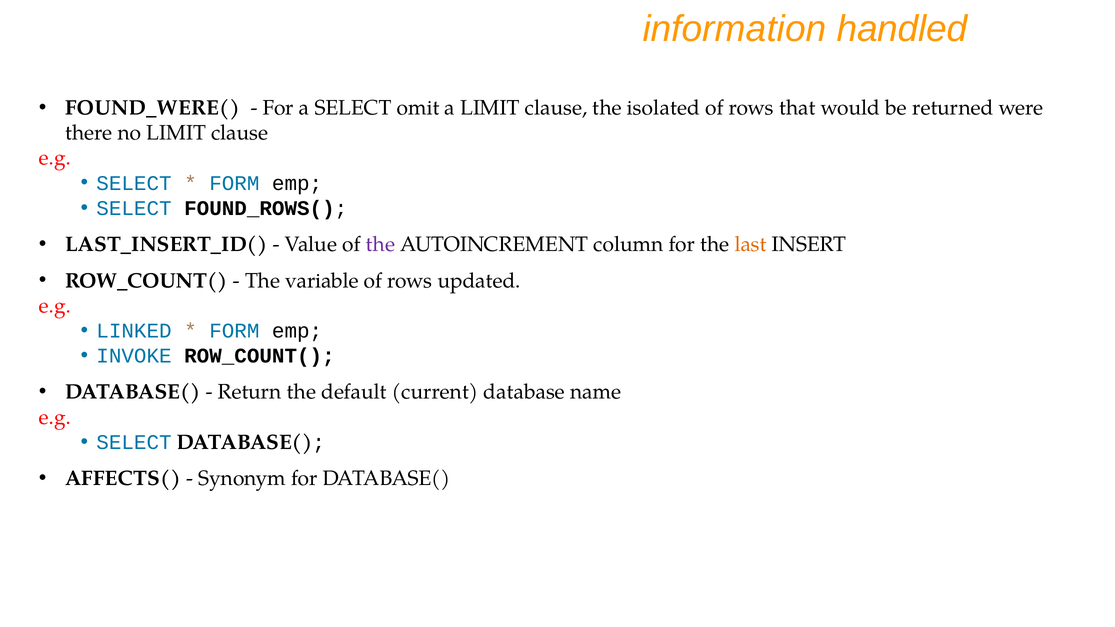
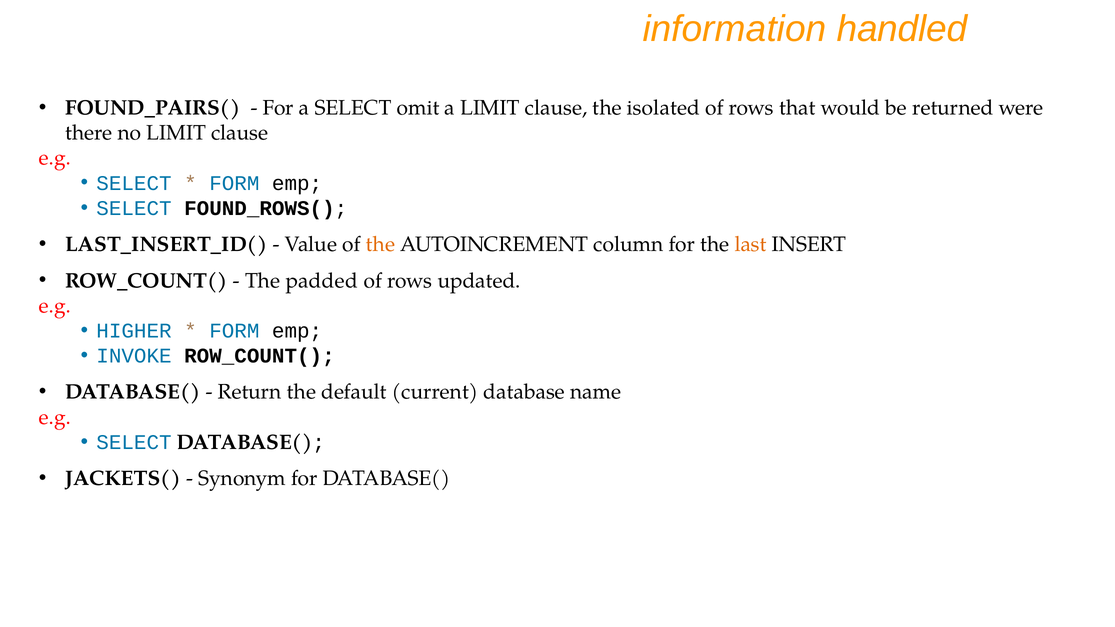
FOUND_WERE(: FOUND_WERE( -> FOUND_PAIRS(
the at (380, 245) colour: purple -> orange
variable: variable -> padded
LINKED: LINKED -> HIGHER
AFFECTS(: AFFECTS( -> JACKETS(
